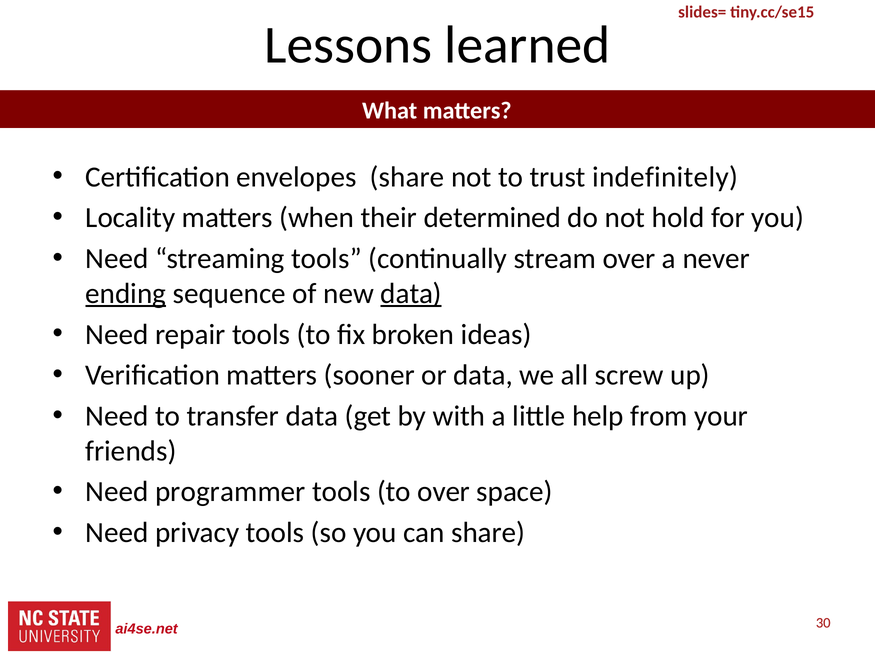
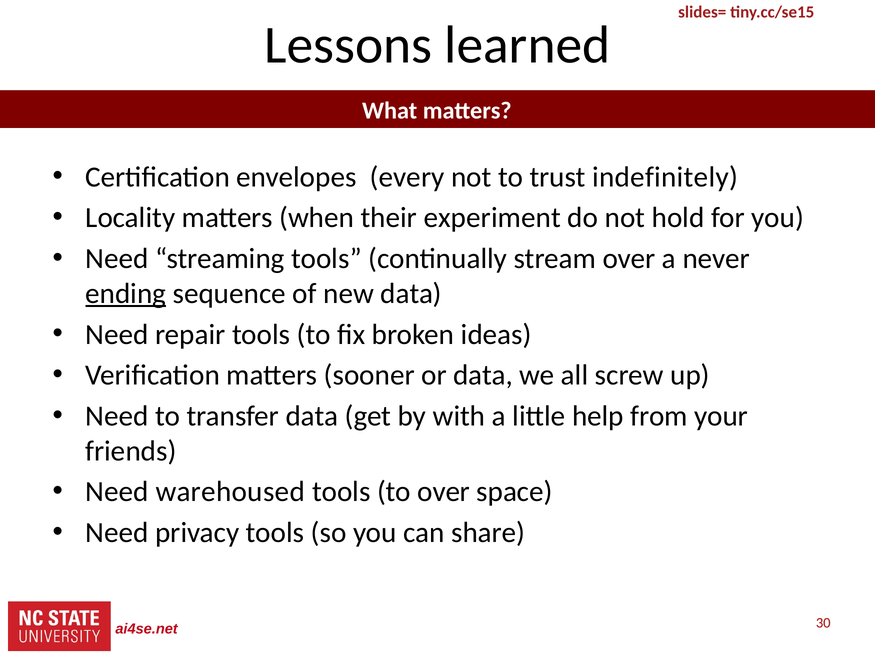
envelopes share: share -> every
determined: determined -> experiment
data at (411, 294) underline: present -> none
programmer: programmer -> warehoused
